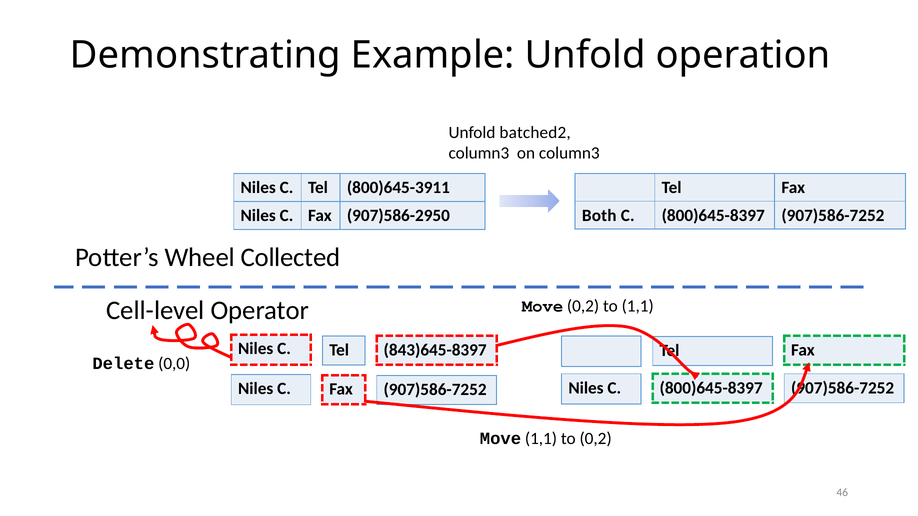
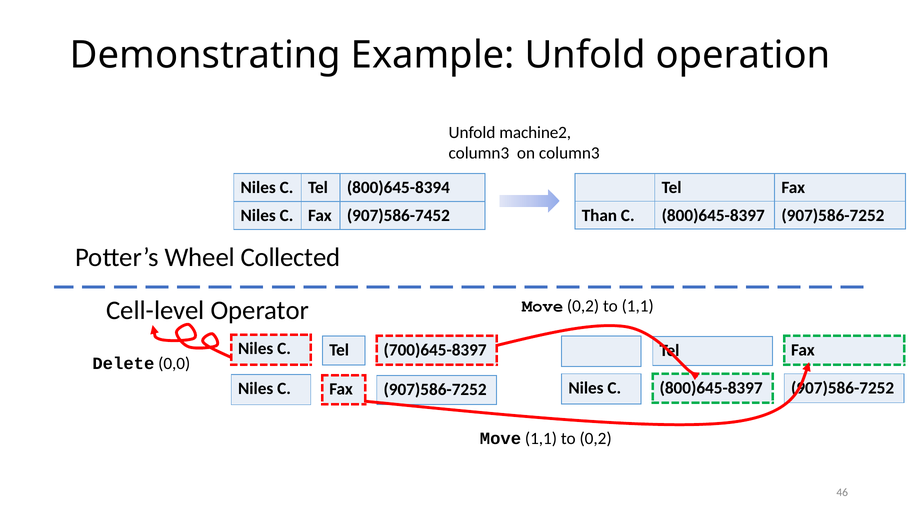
batched2: batched2 -> machine2
800)645-3911: 800)645-3911 -> 800)645-8394
Both: Both -> Than
907)586-2950: 907)586-2950 -> 907)586-7452
843)645-8397: 843)645-8397 -> 700)645-8397
